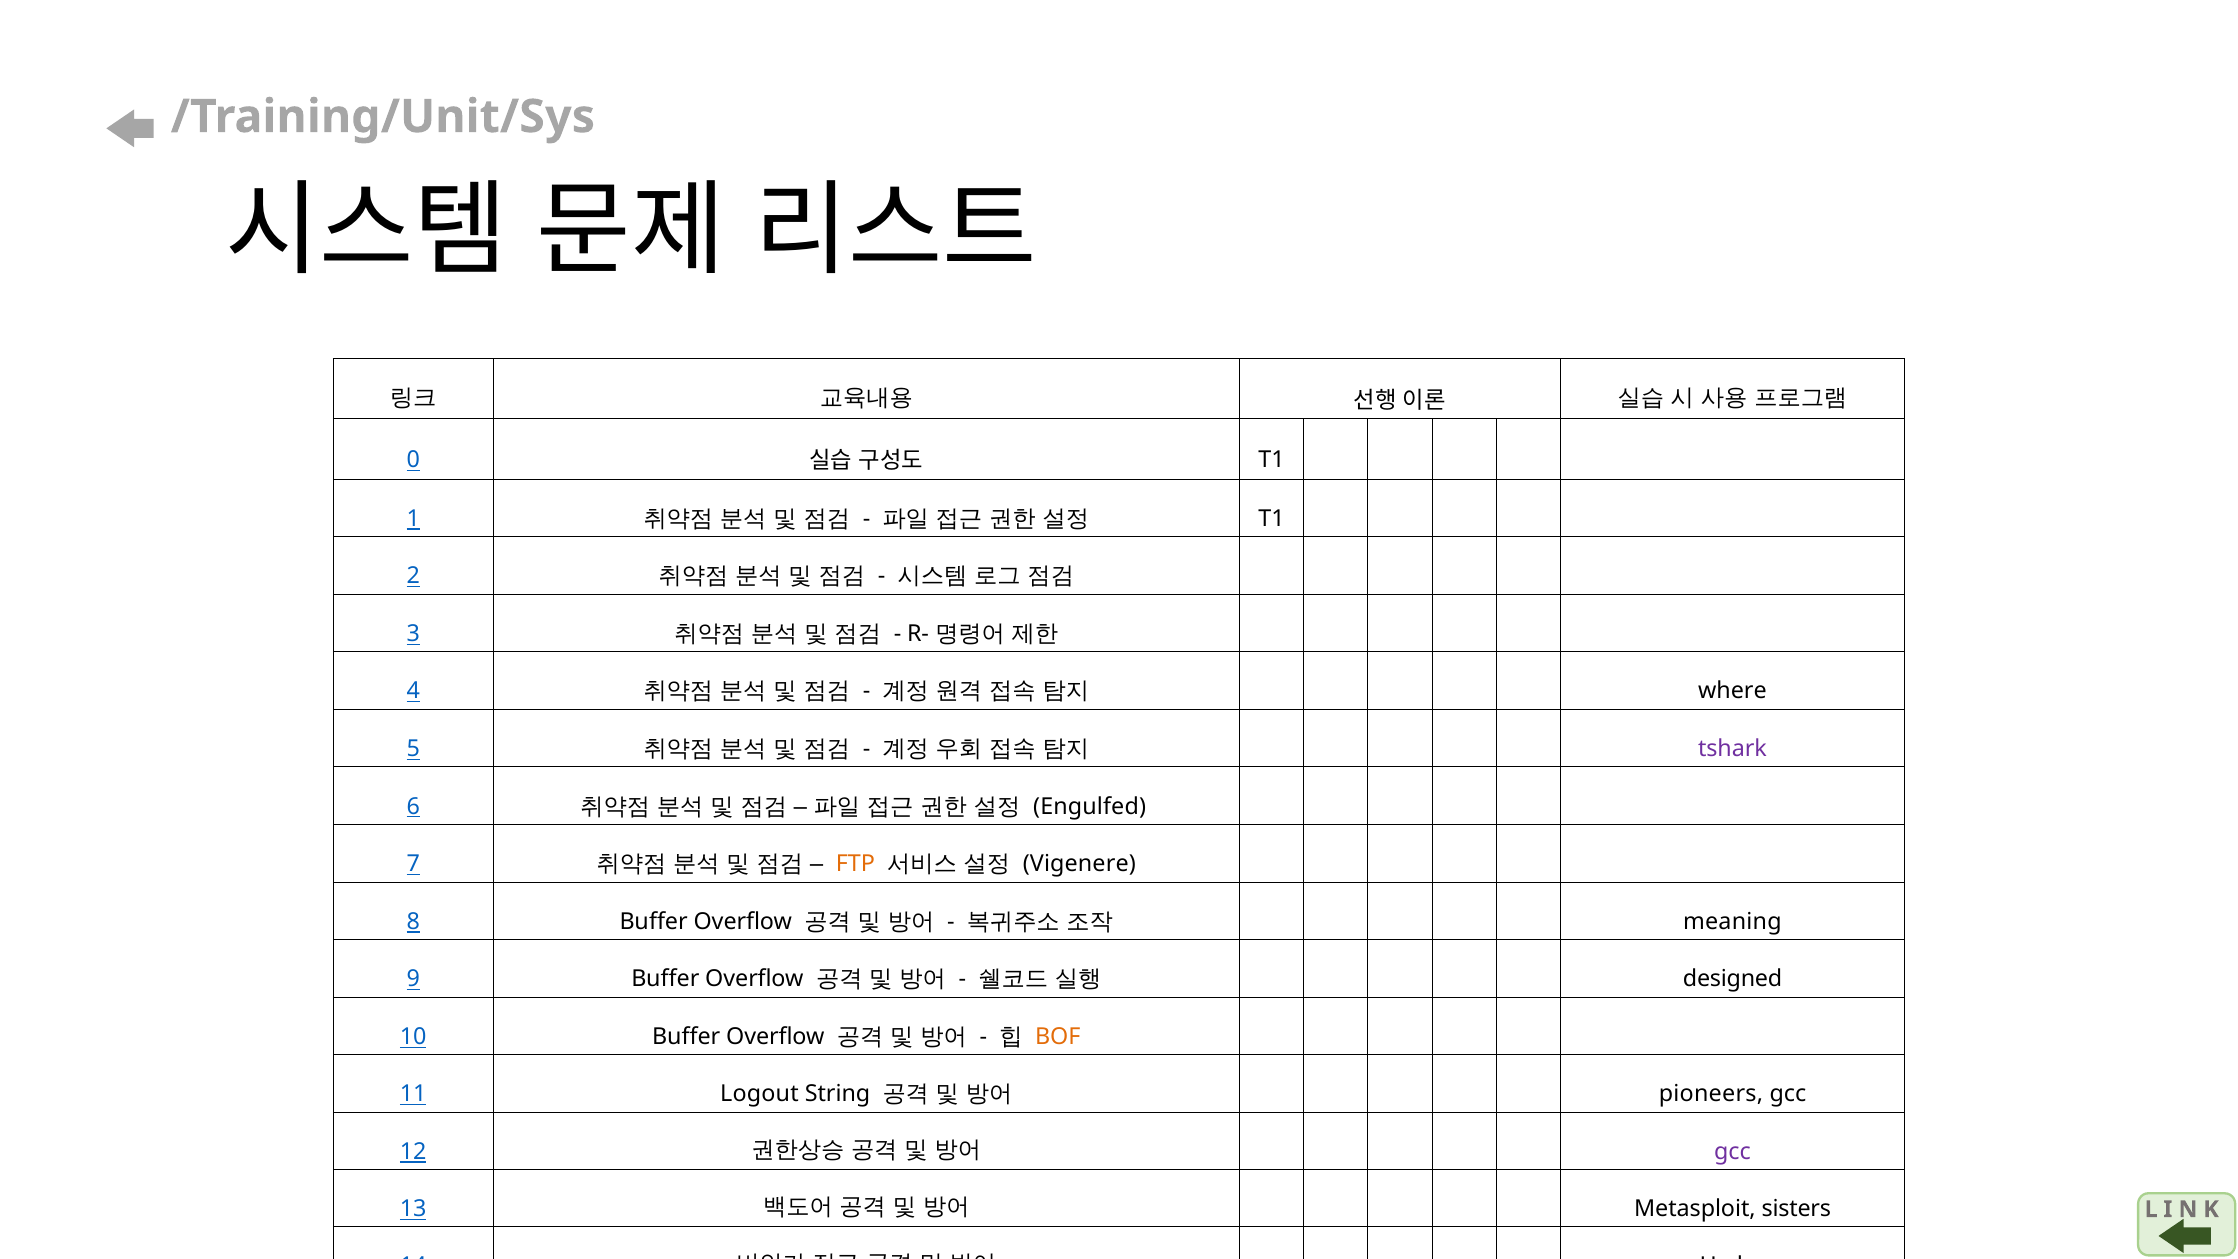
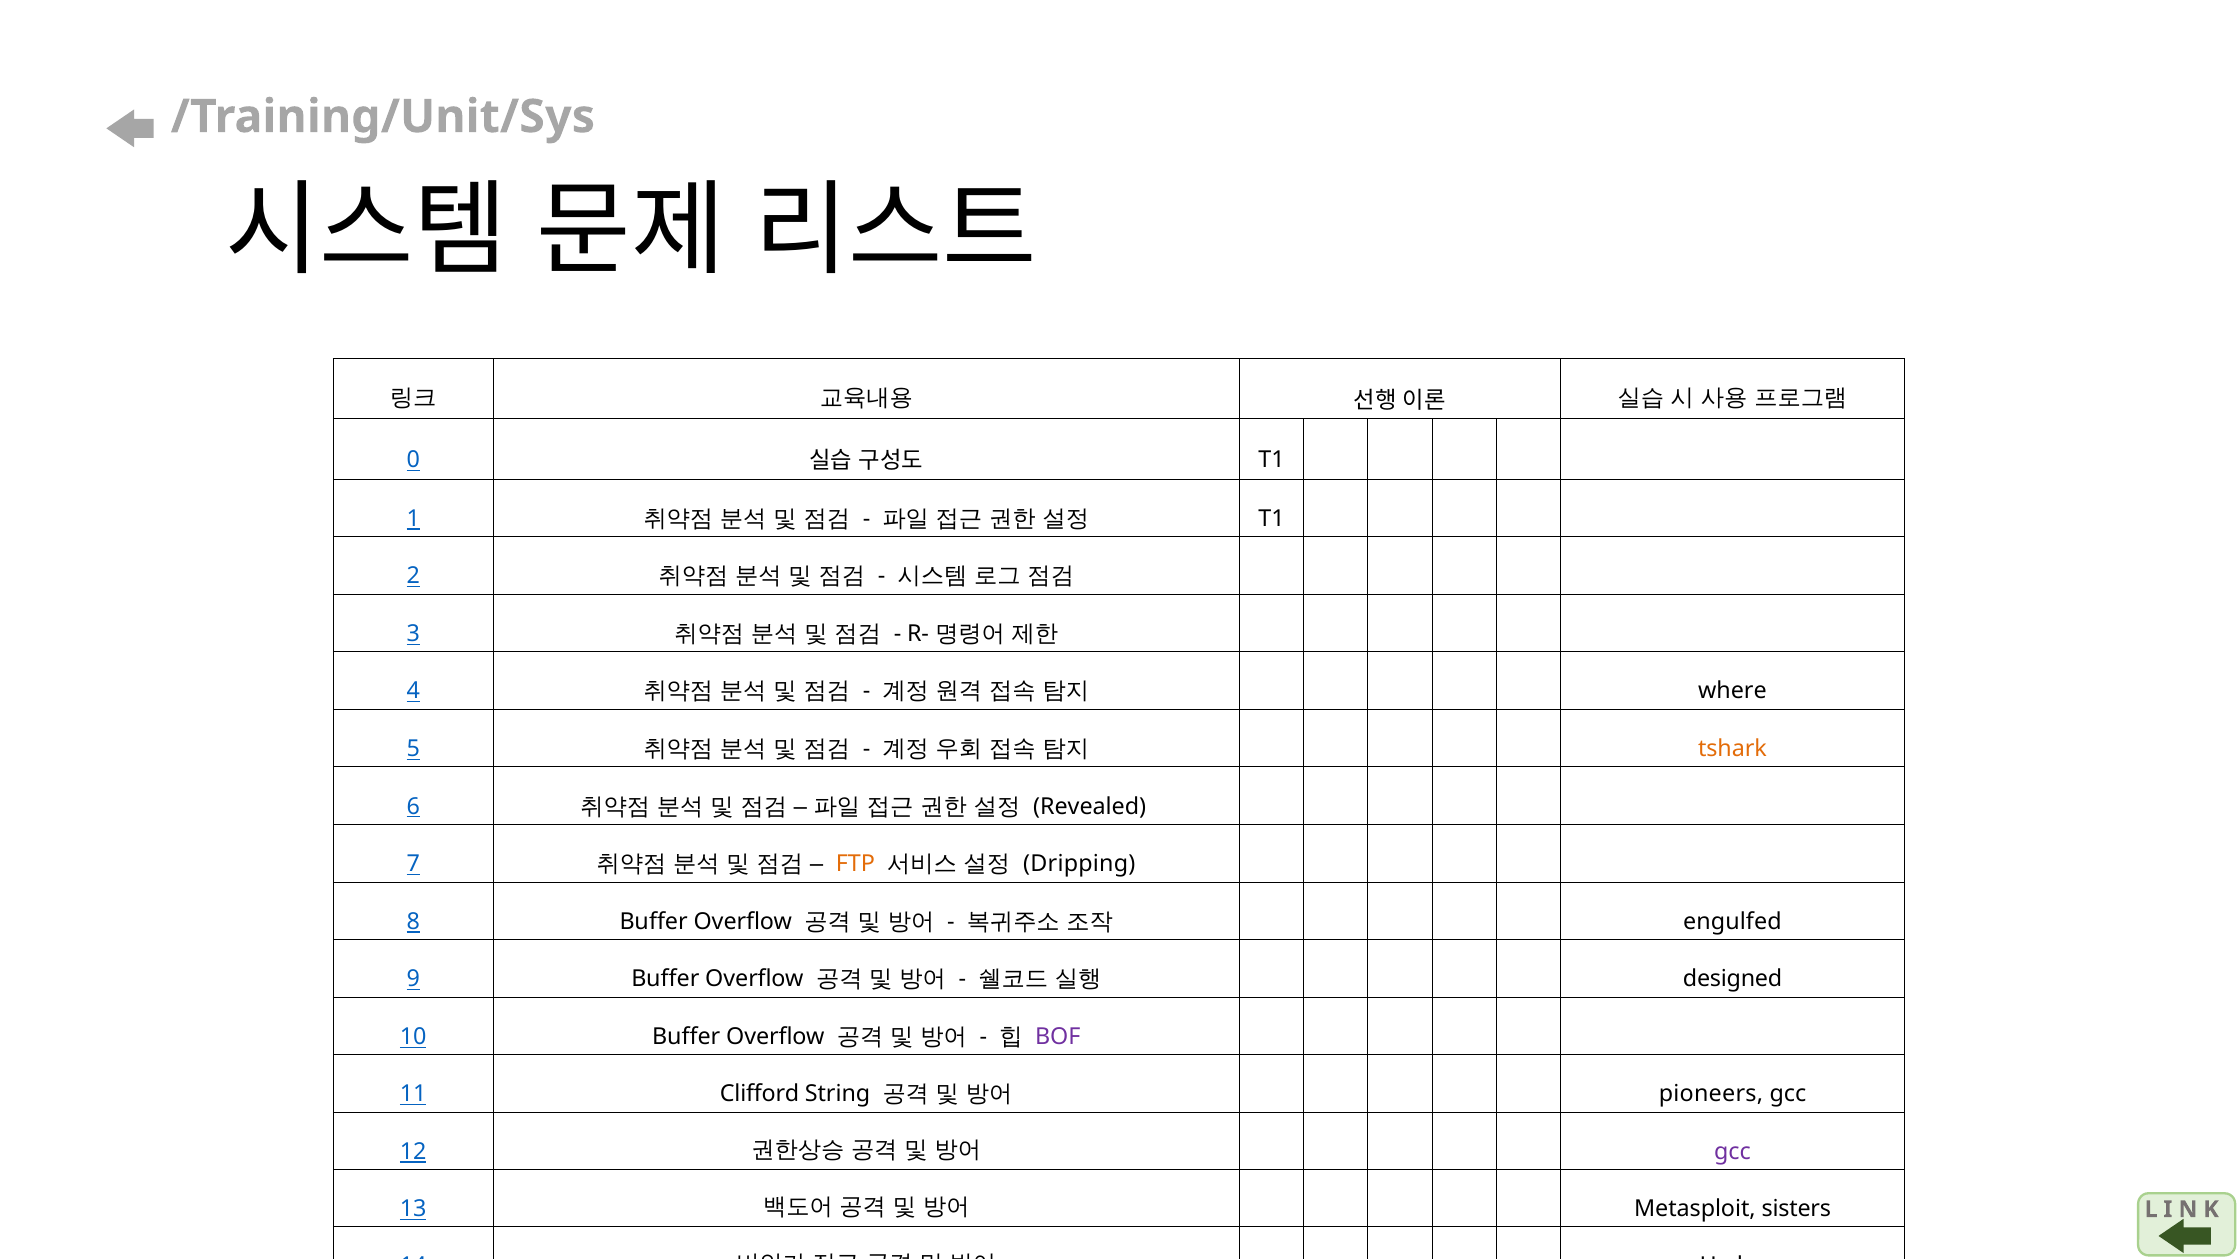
tshark colour: purple -> orange
Engulfed: Engulfed -> Revealed
Vigenere: Vigenere -> Dripping
meaning: meaning -> engulfed
BOF colour: orange -> purple
Logout: Logout -> Clifford
